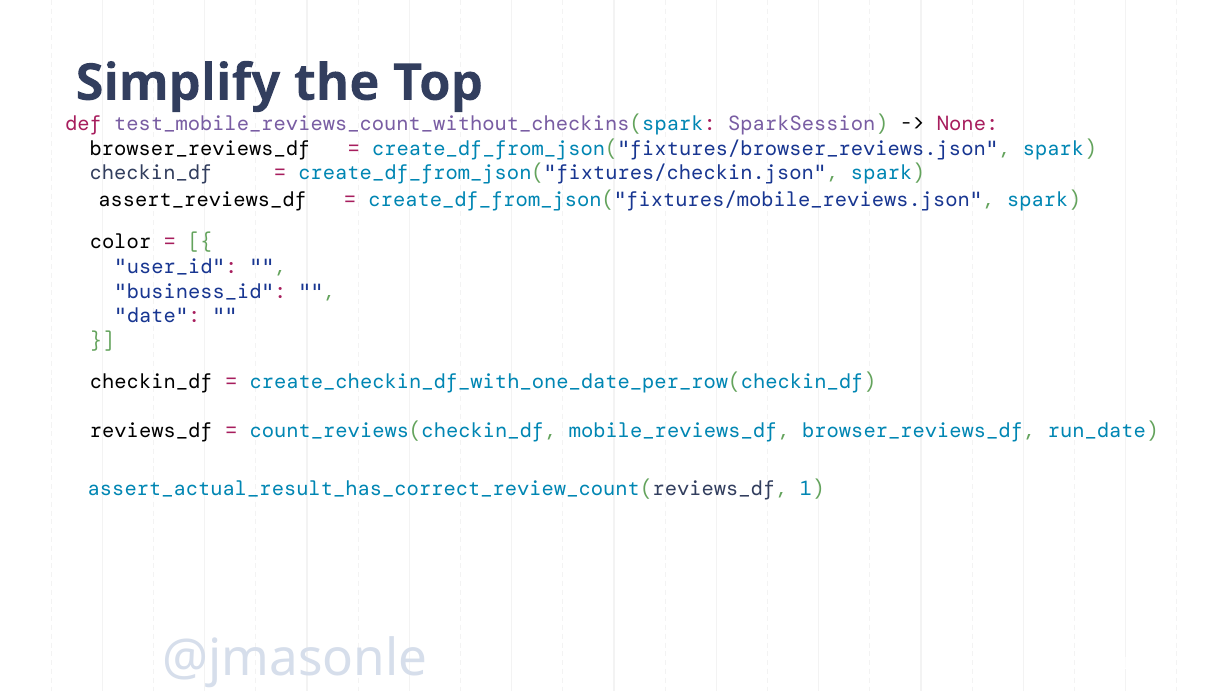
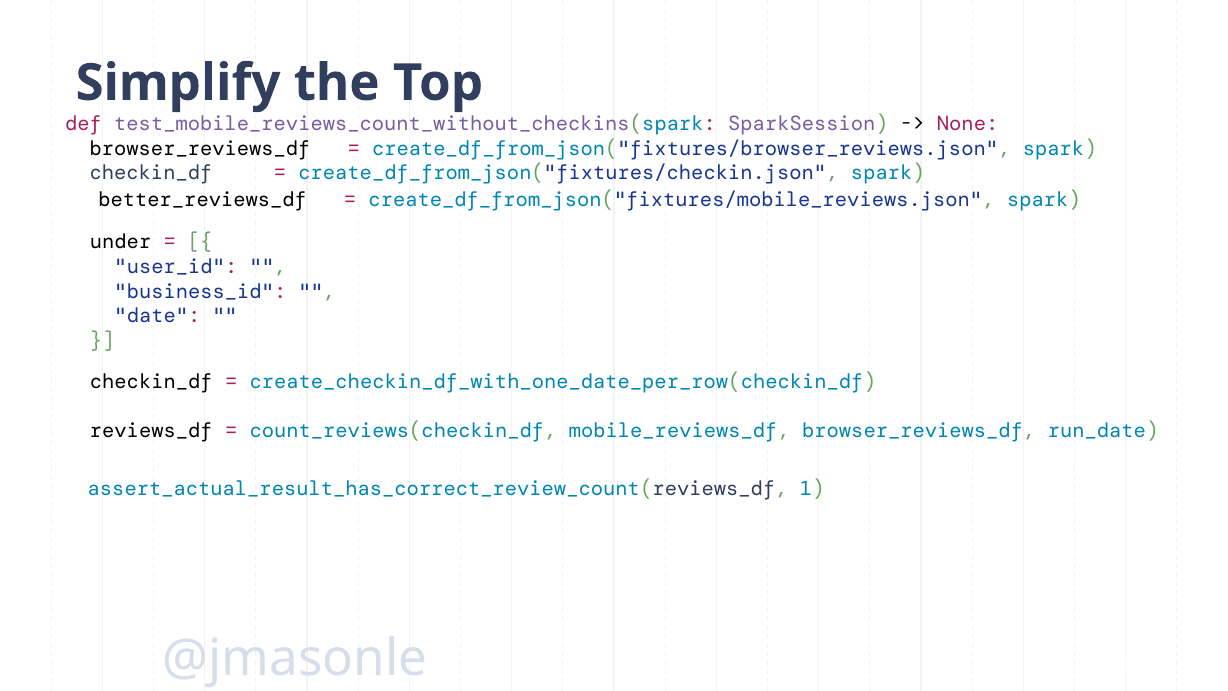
assert_reviews_df: assert_reviews_df -> better_reviews_df
color: color -> under
